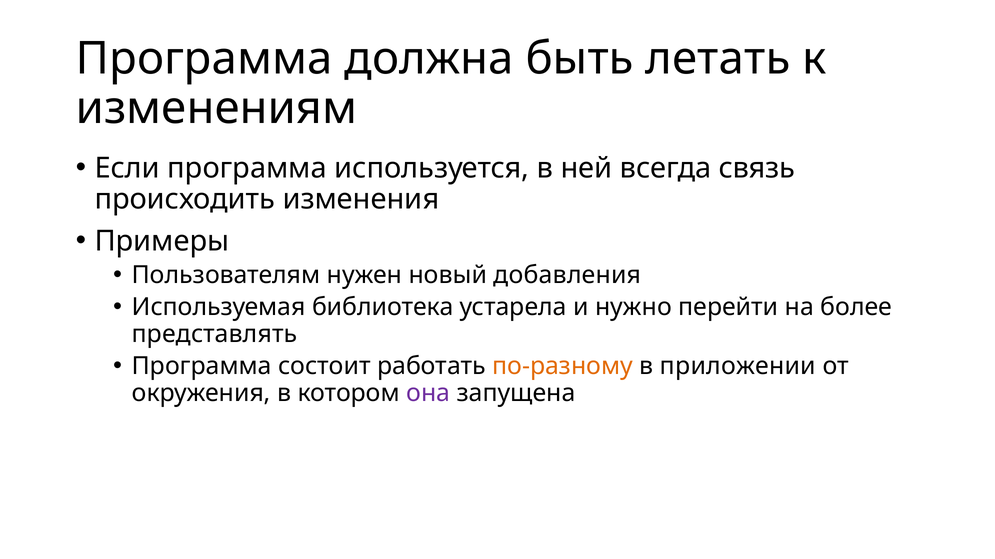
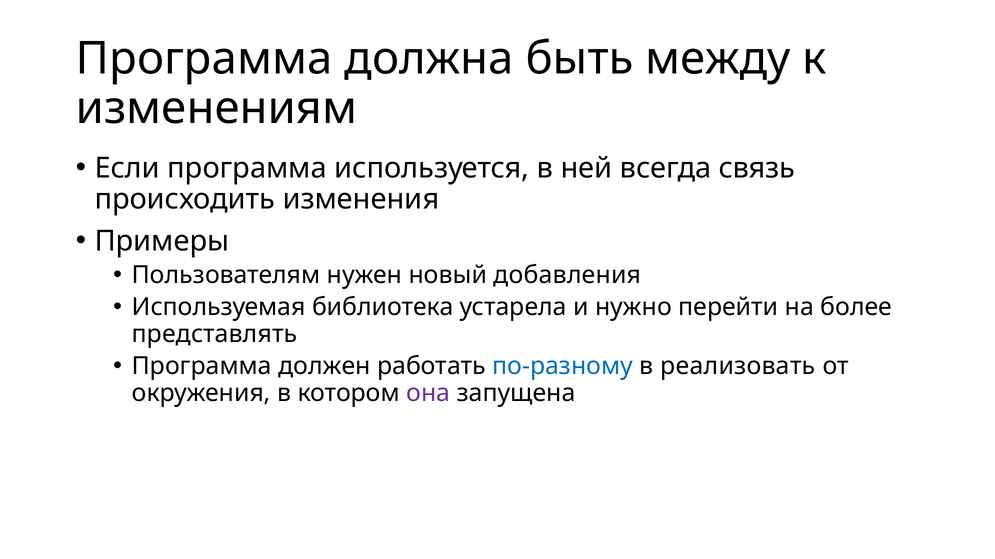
летать: летать -> между
состоит: состоит -> должен
по-разному colour: orange -> blue
приложении: приложении -> реализовать
